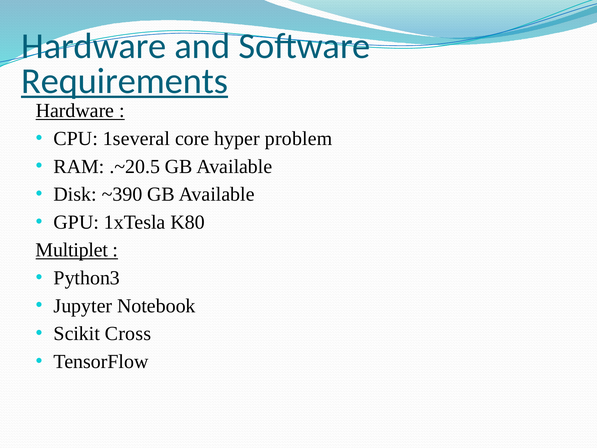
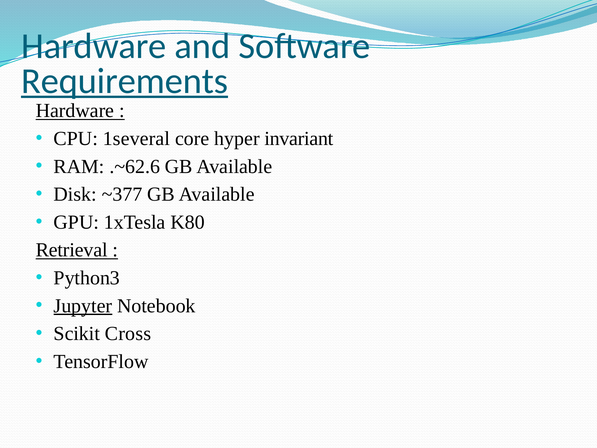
problem: problem -> invariant
.~20.5: .~20.5 -> .~62.6
~390: ~390 -> ~377
Multiplet: Multiplet -> Retrieval
Jupyter underline: none -> present
